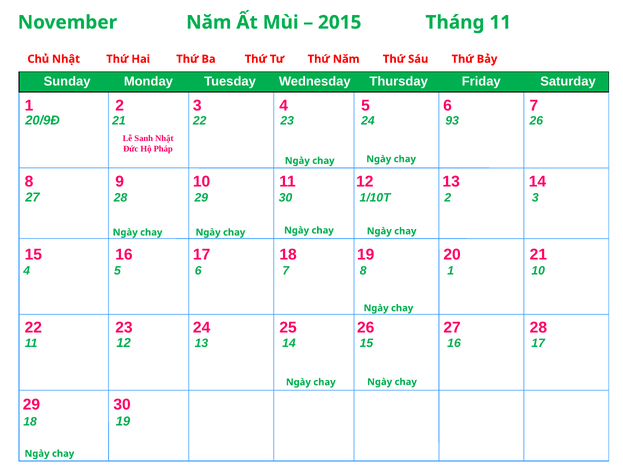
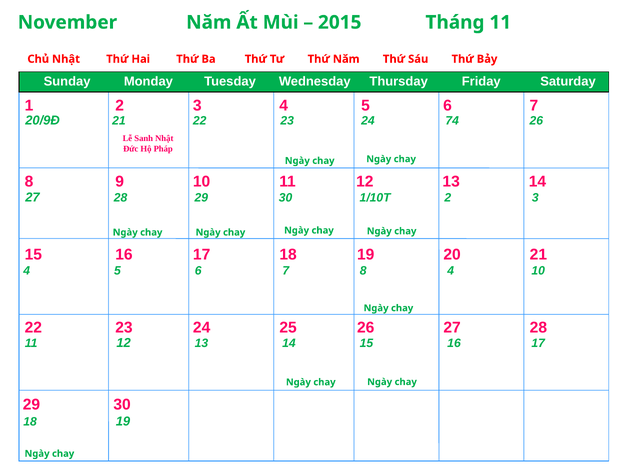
93: 93 -> 74
8 1: 1 -> 4
